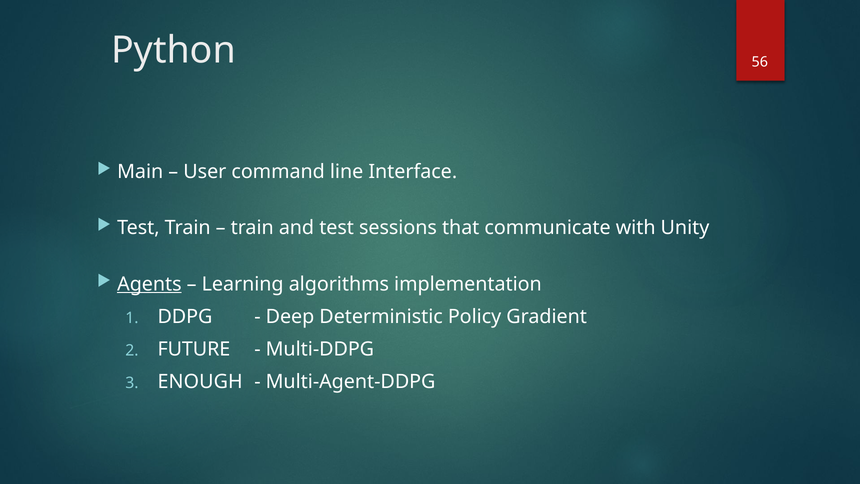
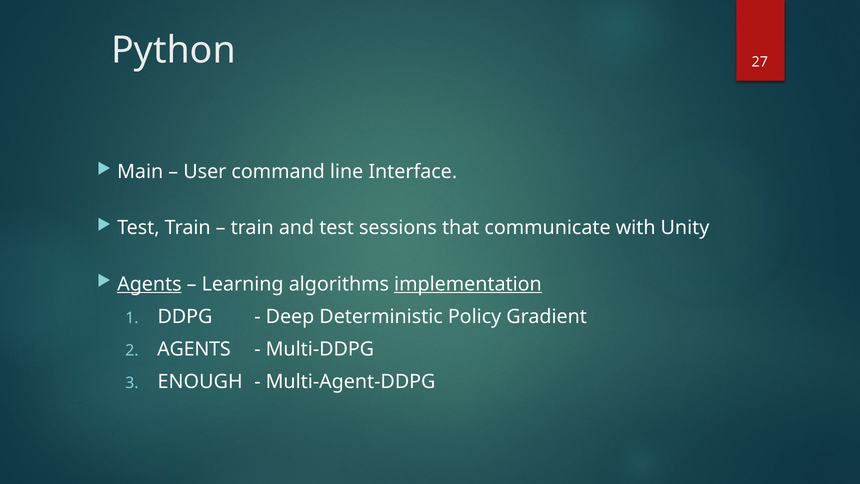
56: 56 -> 27
implementation underline: none -> present
FUTURE at (194, 349): FUTURE -> AGENTS
